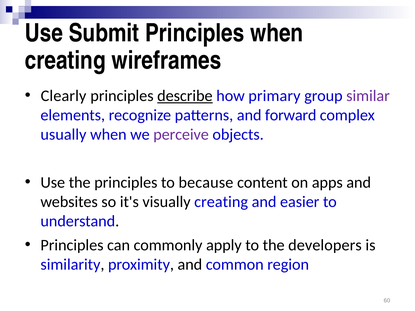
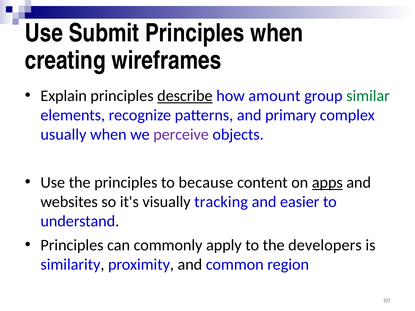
Clearly: Clearly -> Explain
primary: primary -> amount
similar colour: purple -> green
forward: forward -> primary
apps underline: none -> present
visually creating: creating -> tracking
